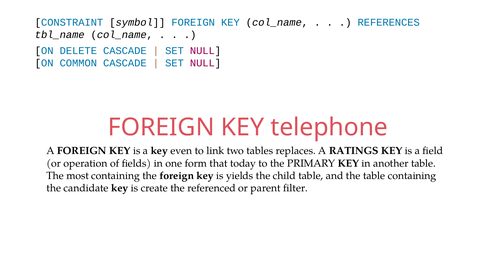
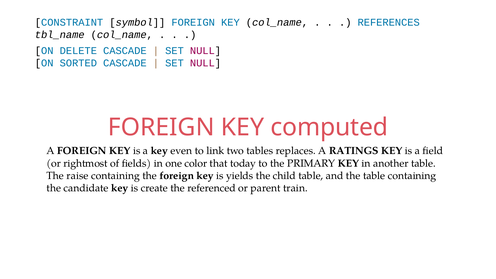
COMMON: COMMON -> SORTED
telephone: telephone -> computed
operation: operation -> rightmost
form: form -> color
most: most -> raise
filter: filter -> train
